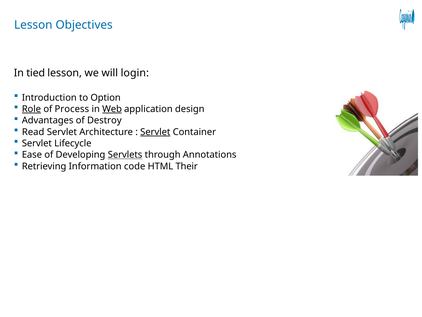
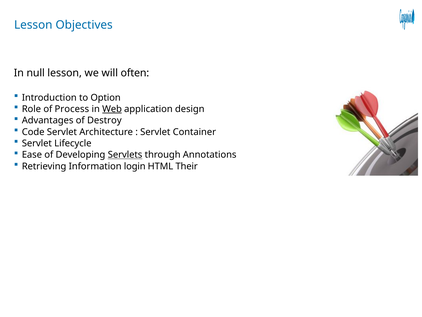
tied: tied -> null
login: login -> often
Role underline: present -> none
Read: Read -> Code
Servlet at (155, 132) underline: present -> none
code: code -> login
